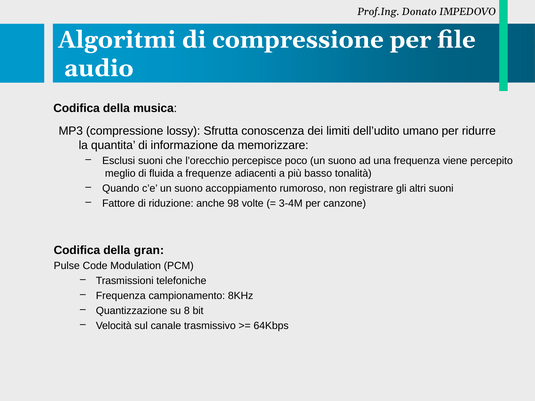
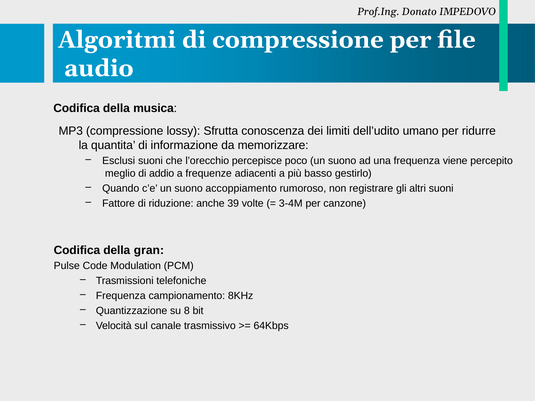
fluida: fluida -> addio
tonalità: tonalità -> gestirlo
98: 98 -> 39
